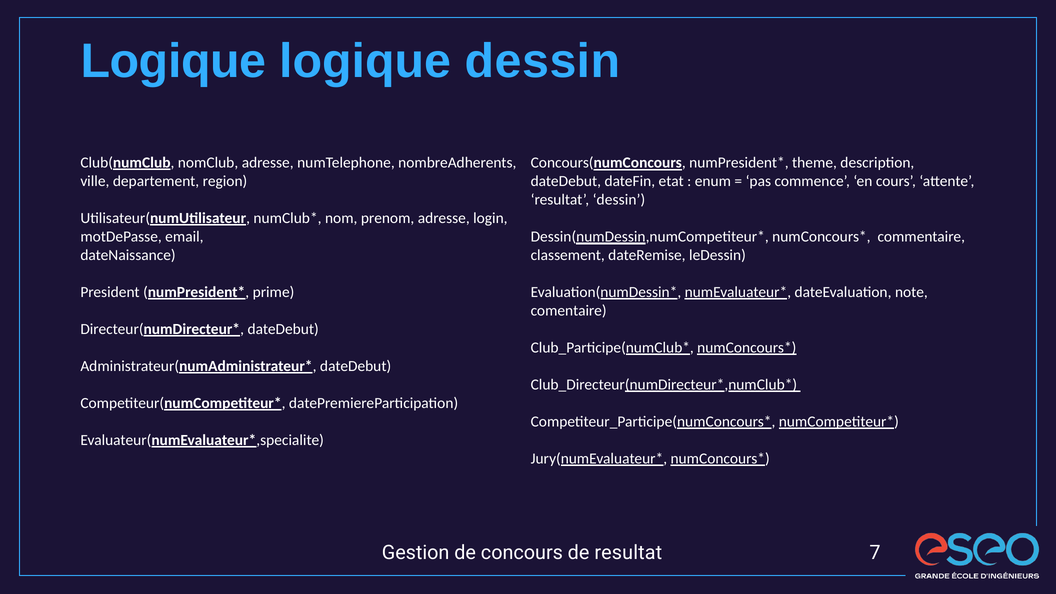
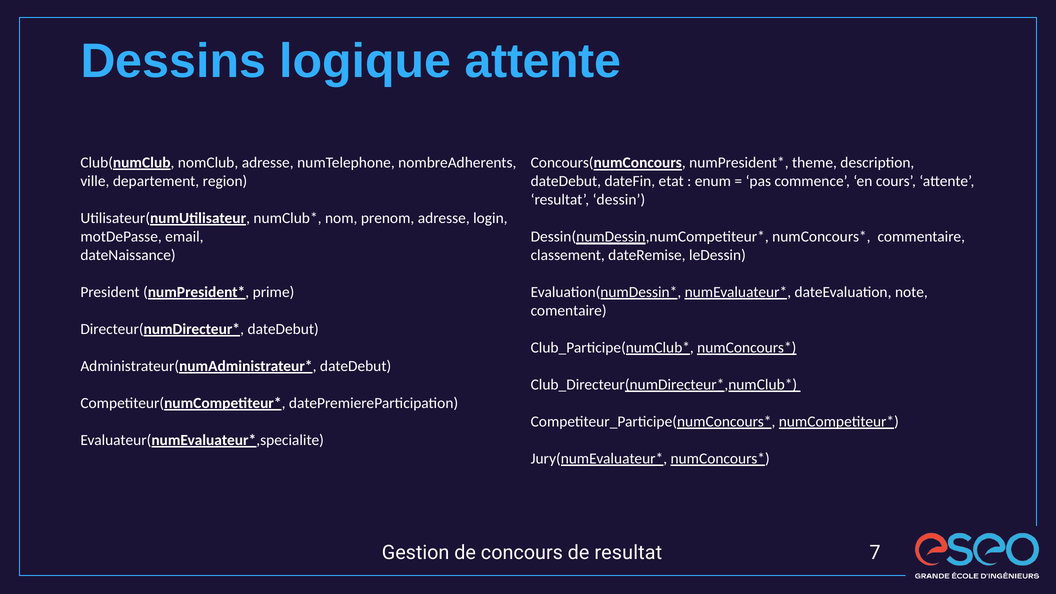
Logique at (173, 61): Logique -> Dessins
logique dessin: dessin -> attente
